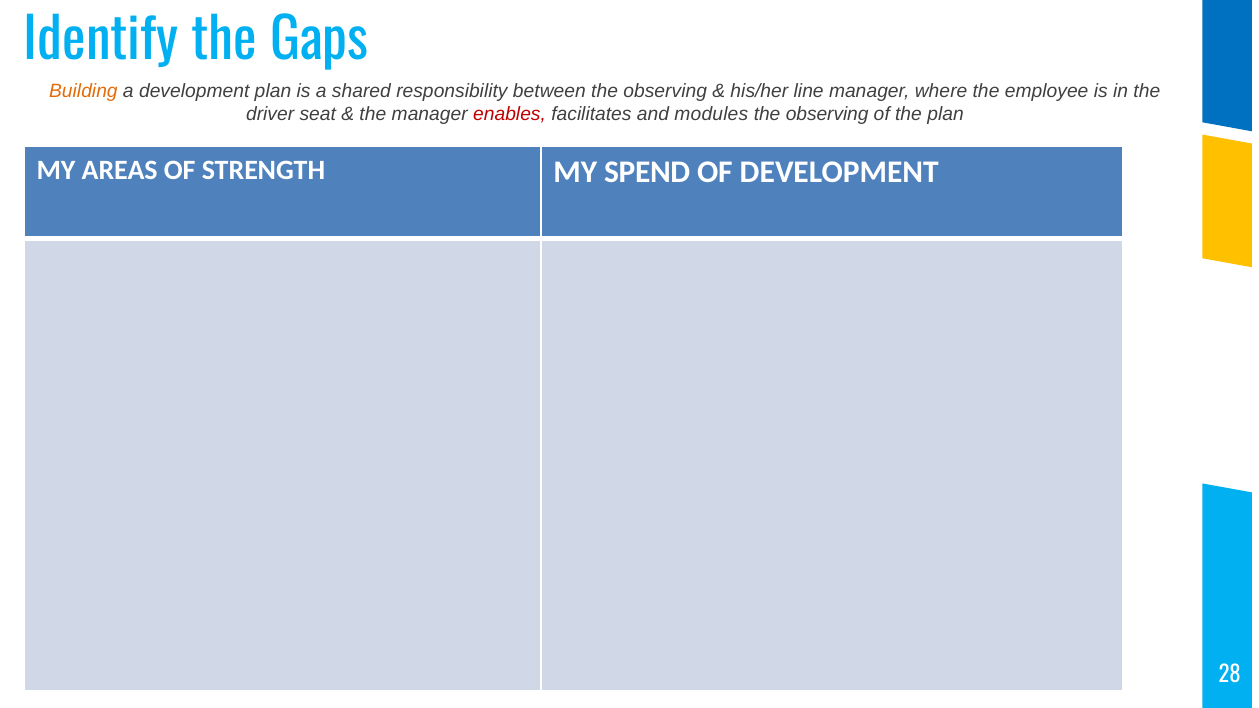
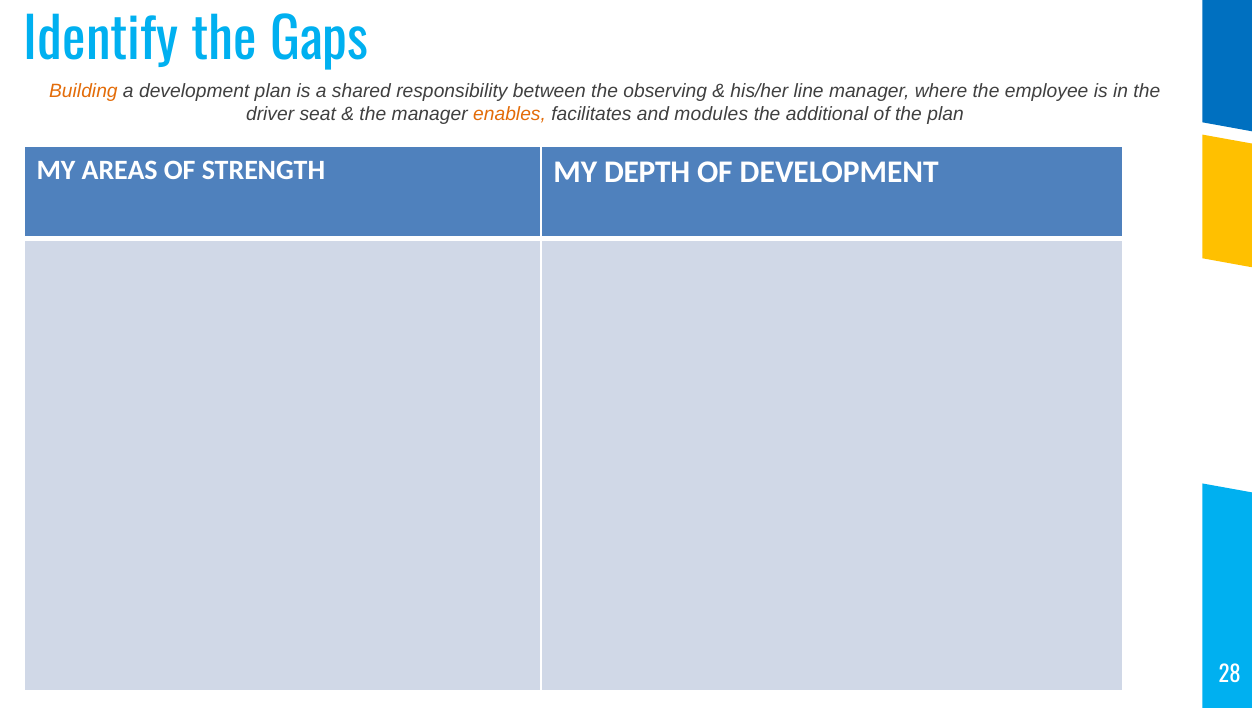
enables colour: red -> orange
observing at (827, 114): observing -> additional
SPEND: SPEND -> DEPTH
